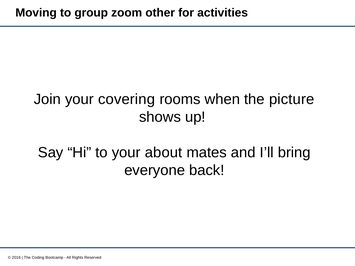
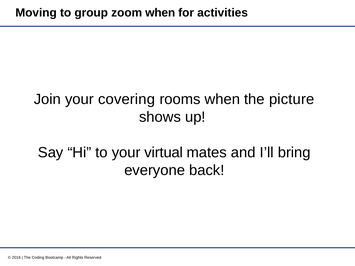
zoom other: other -> when
about: about -> virtual
